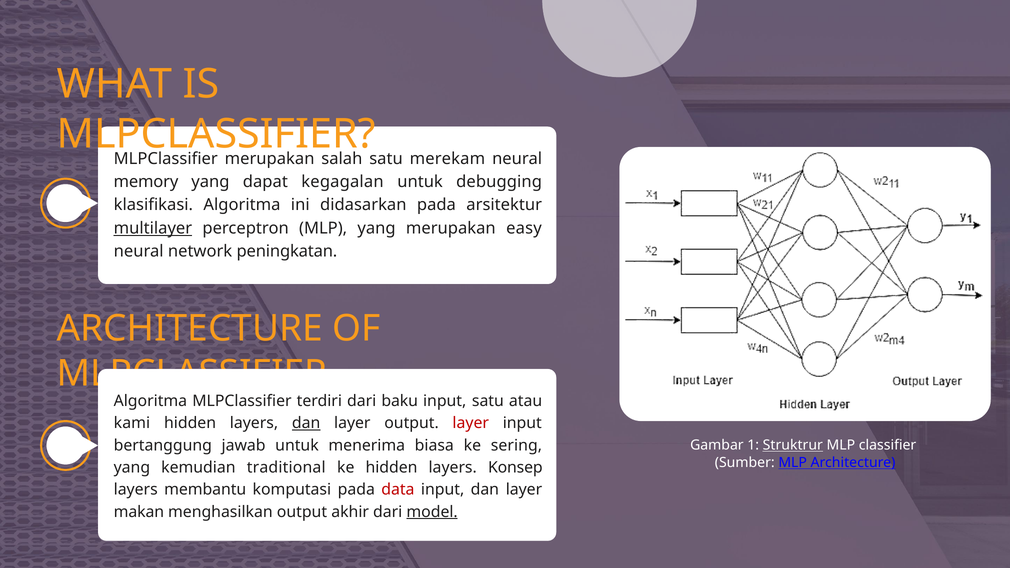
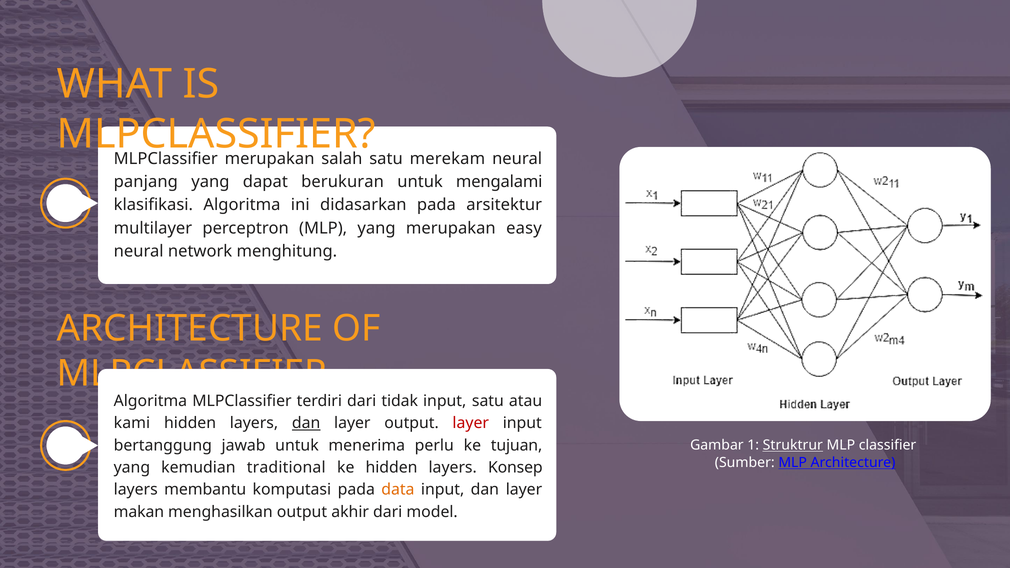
memory: memory -> panjang
kegagalan: kegagalan -> berukuran
debugging: debugging -> mengalami
multilayer underline: present -> none
peningkatan: peningkatan -> menghitung
baku: baku -> tidak
biasa: biasa -> perlu
sering: sering -> tujuan
data colour: red -> orange
model underline: present -> none
